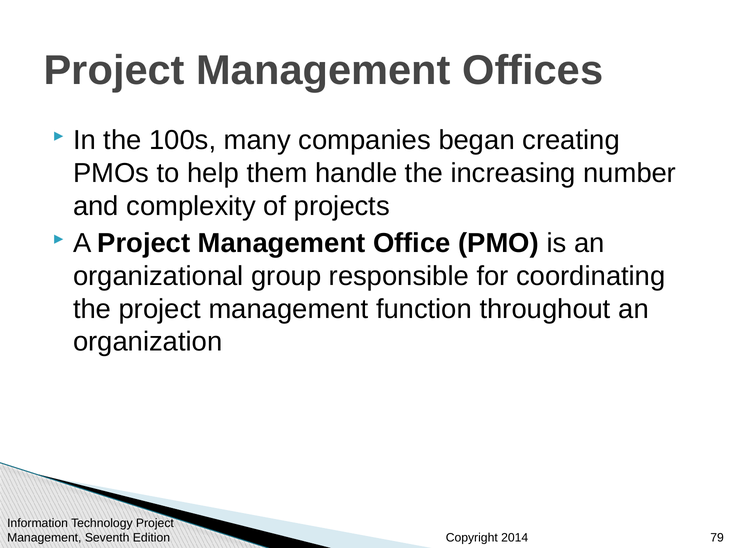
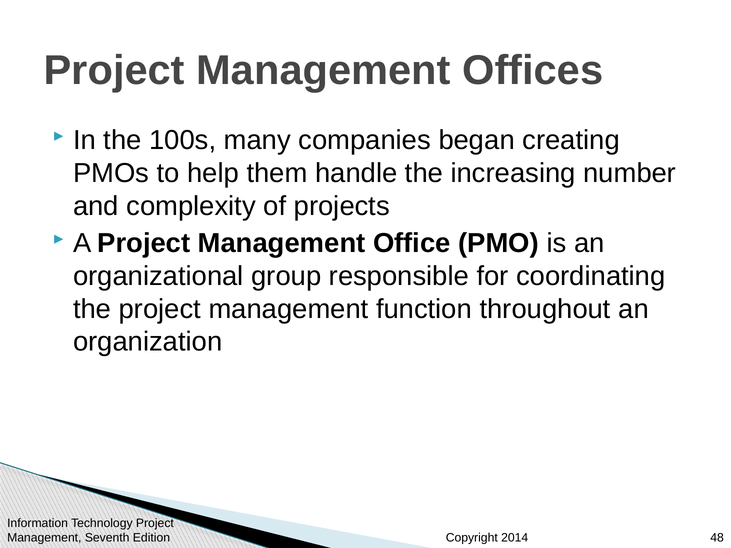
79: 79 -> 48
